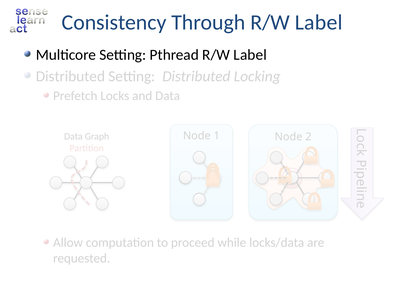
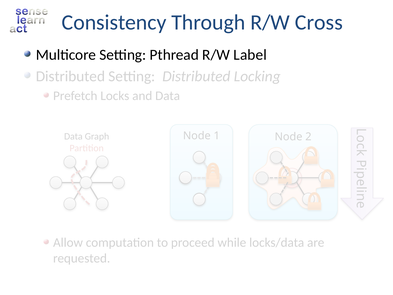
Through R/W Label: Label -> Cross
